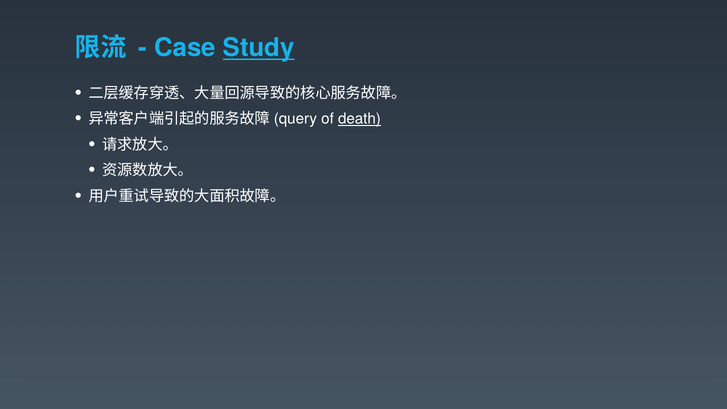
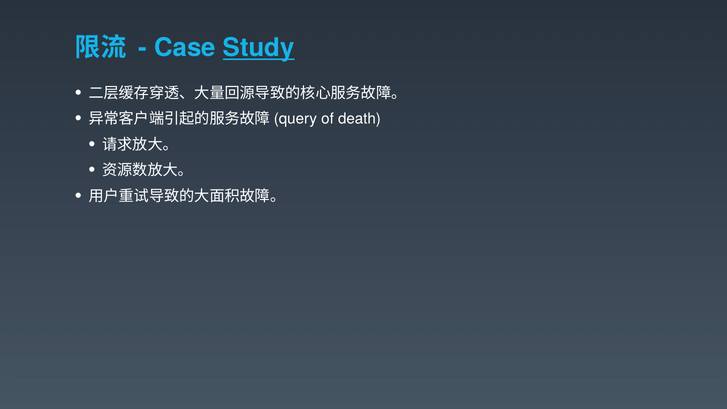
death underline: present -> none
